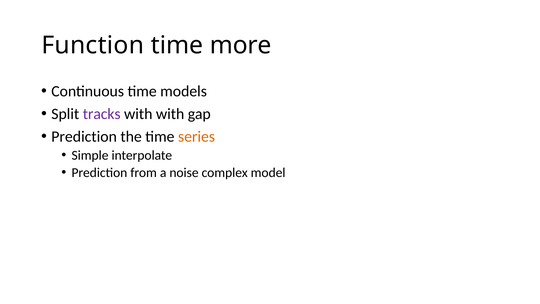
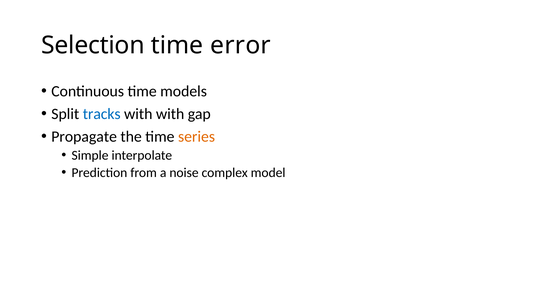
Function: Function -> Selection
more: more -> error
tracks colour: purple -> blue
Prediction at (84, 137): Prediction -> Propagate
